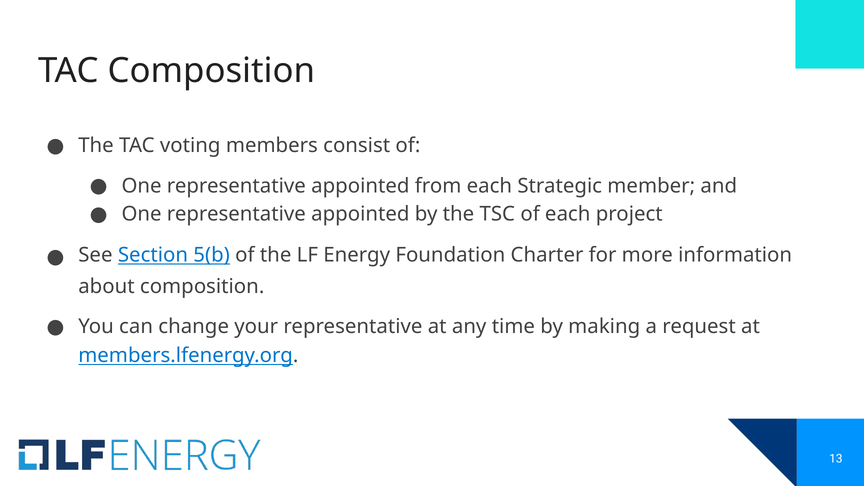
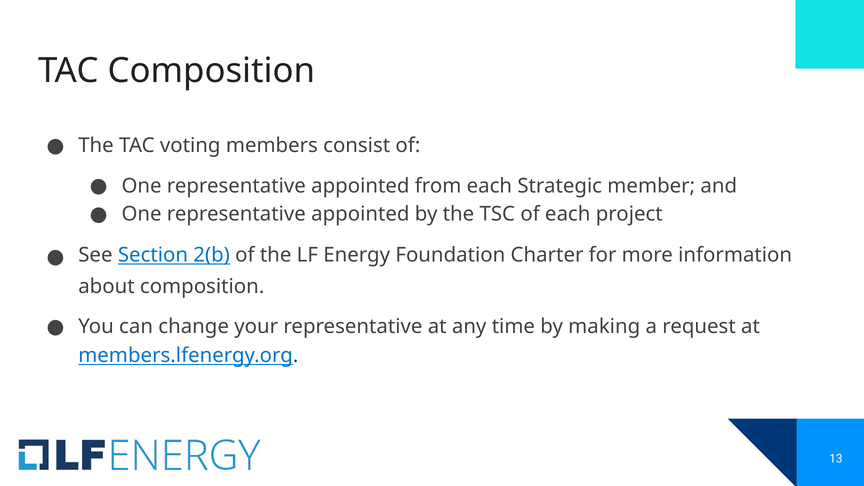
5(b: 5(b -> 2(b
